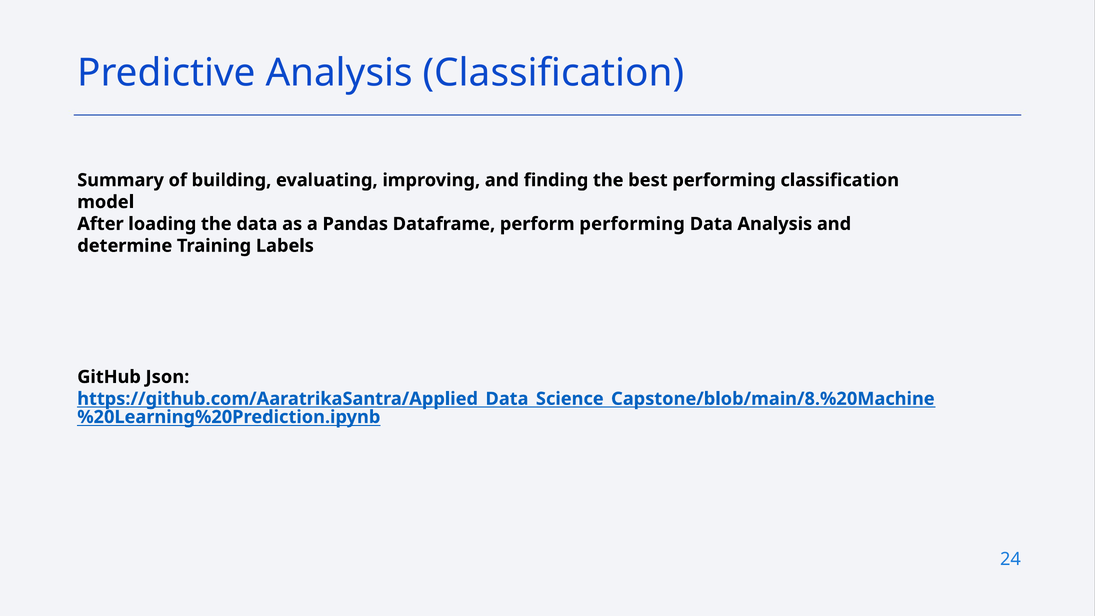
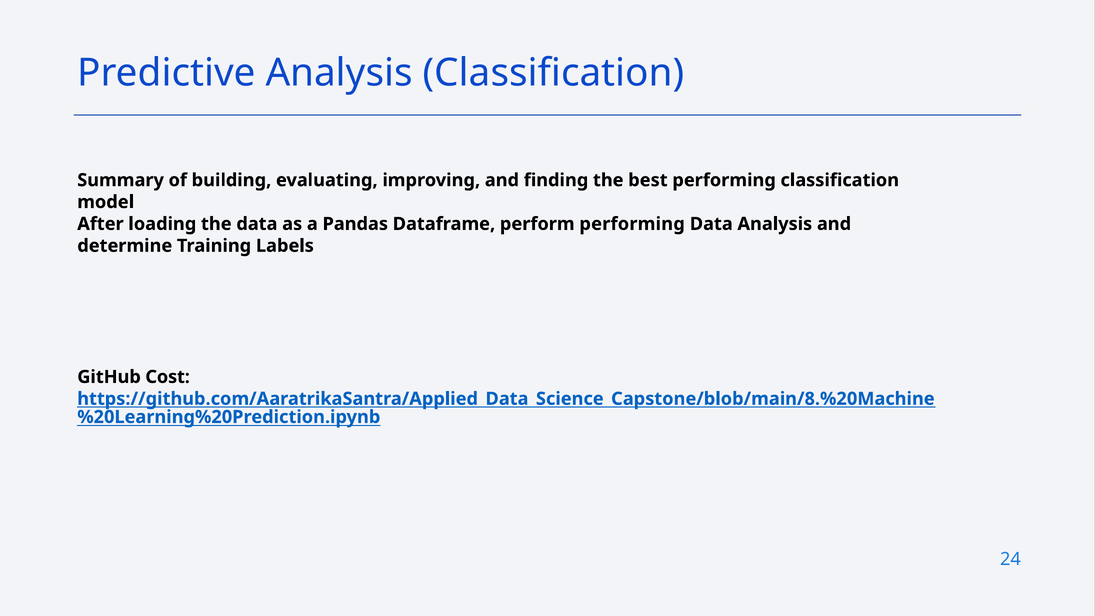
Json: Json -> Cost
